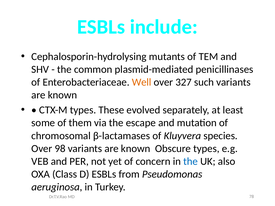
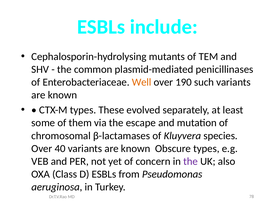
327: 327 -> 190
98: 98 -> 40
the at (191, 162) colour: blue -> purple
